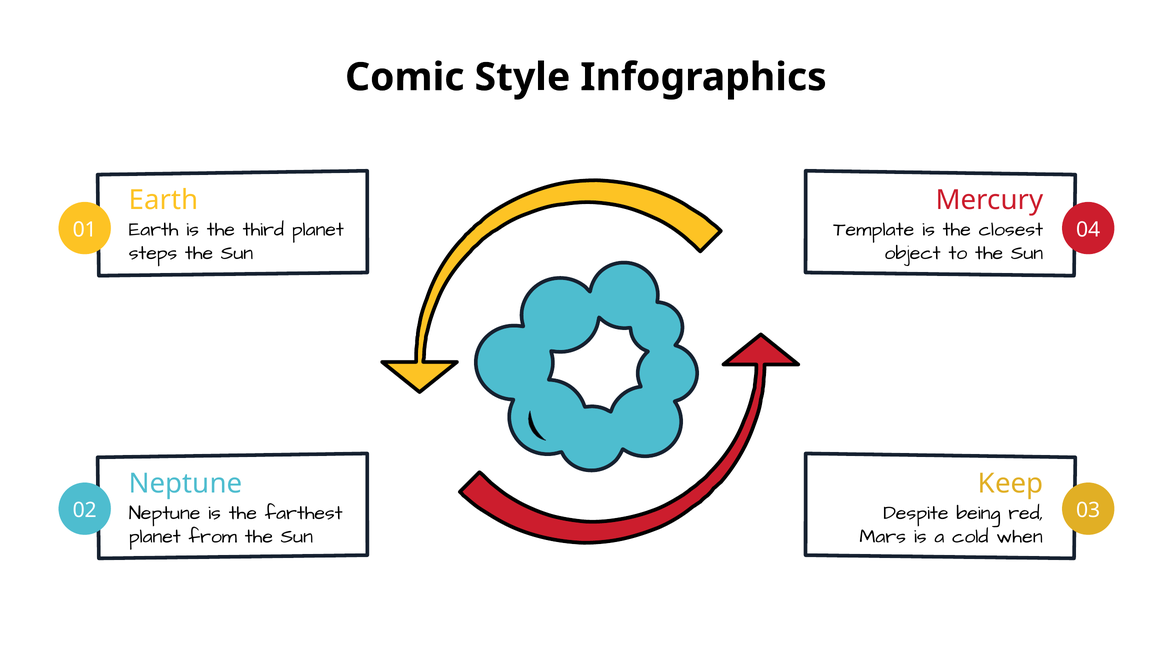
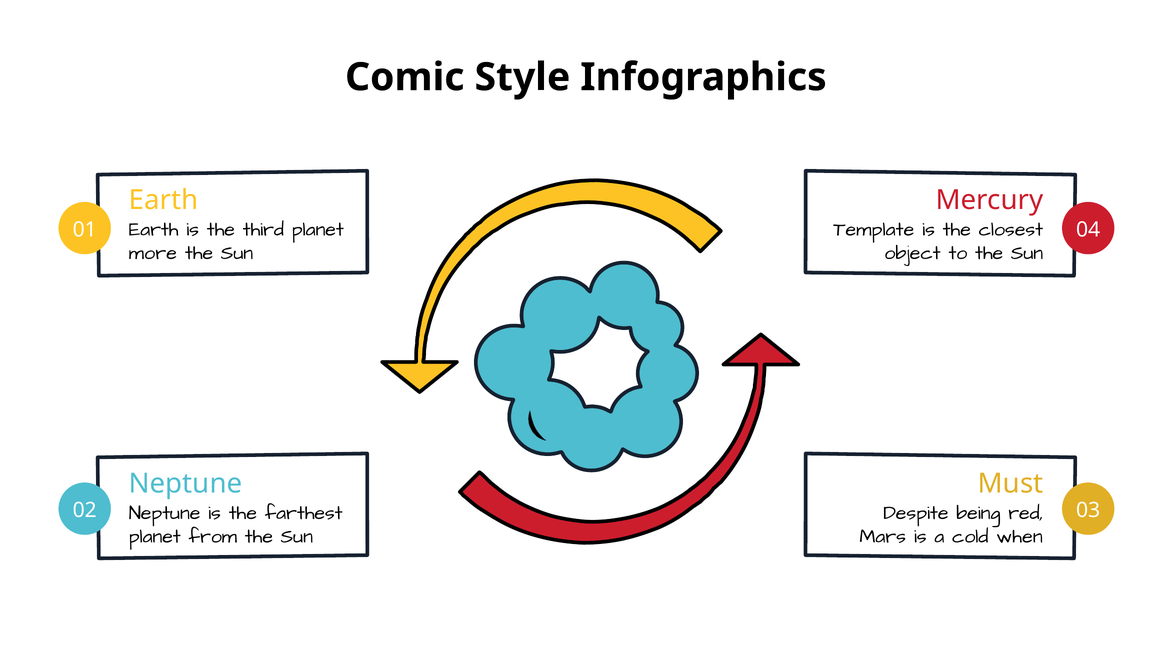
steps: steps -> more
Keep: Keep -> Must
